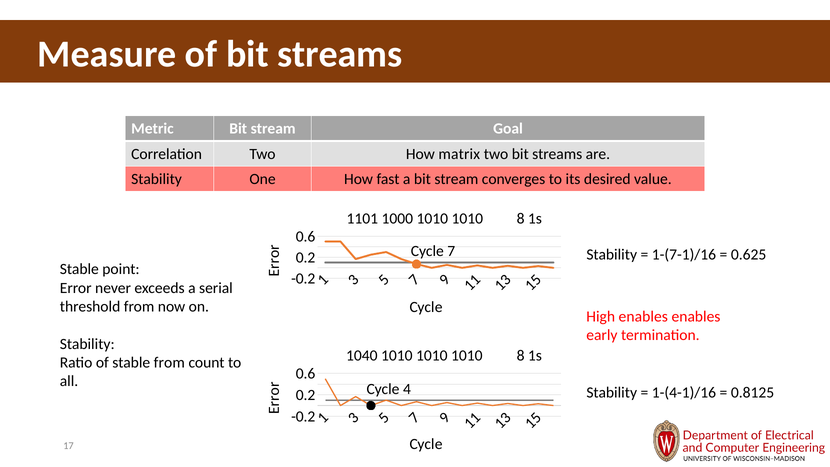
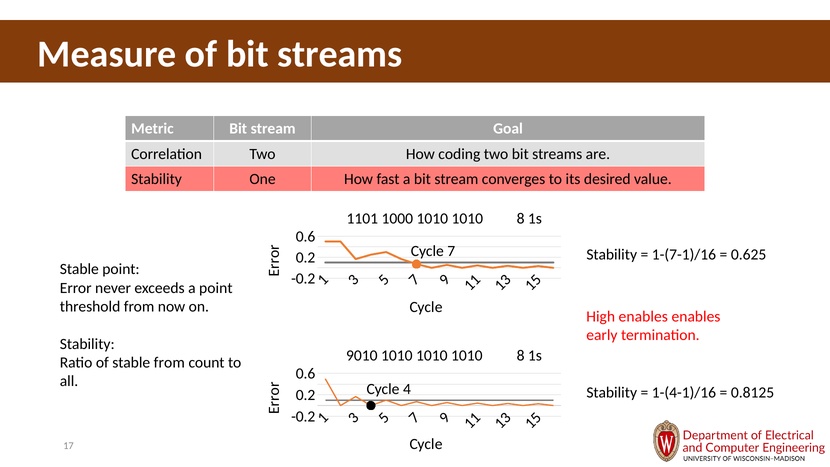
matrix: matrix -> coding
a serial: serial -> point
1040: 1040 -> 9010
